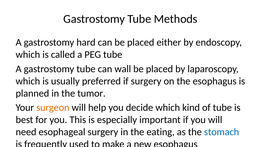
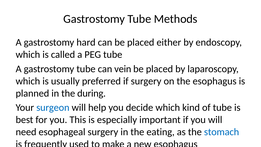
wall: wall -> vein
tumor: tumor -> during
surgeon colour: orange -> blue
